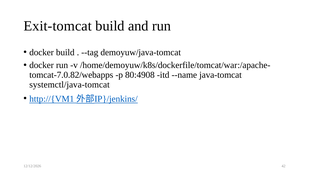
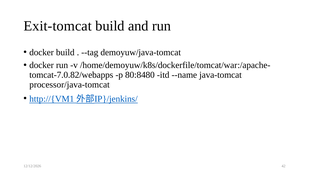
80:4908: 80:4908 -> 80:8480
systemctl/java-tomcat: systemctl/java-tomcat -> processor/java-tomcat
